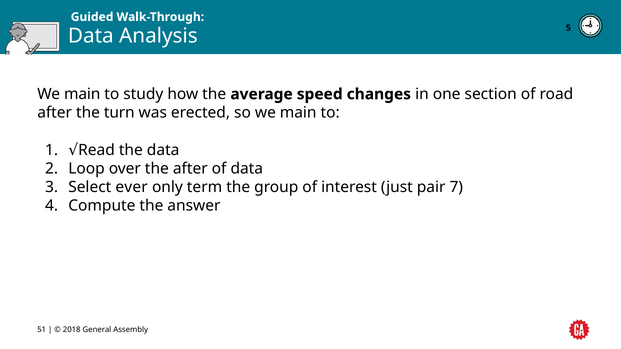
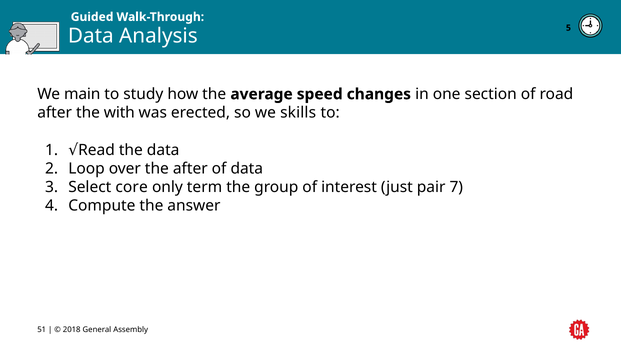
turn: turn -> with
so we main: main -> skills
ever: ever -> core
